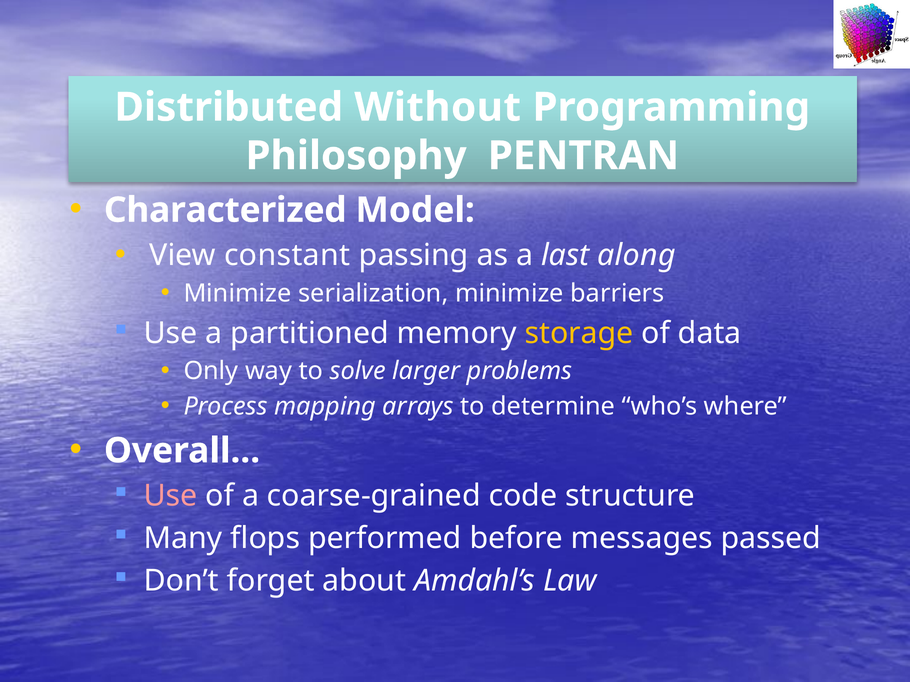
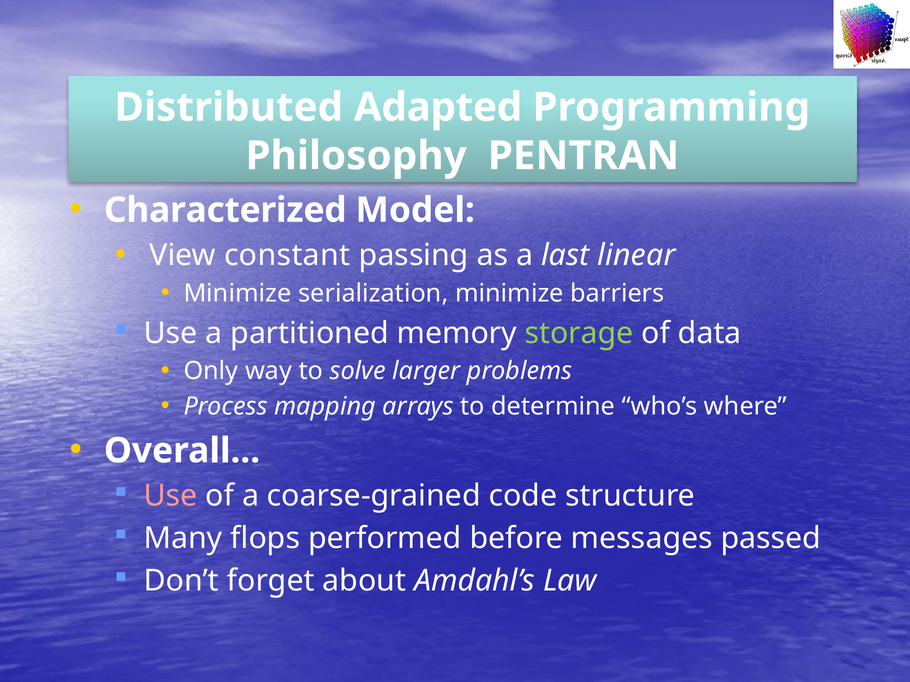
Without: Without -> Adapted
along: along -> linear
storage colour: yellow -> light green
